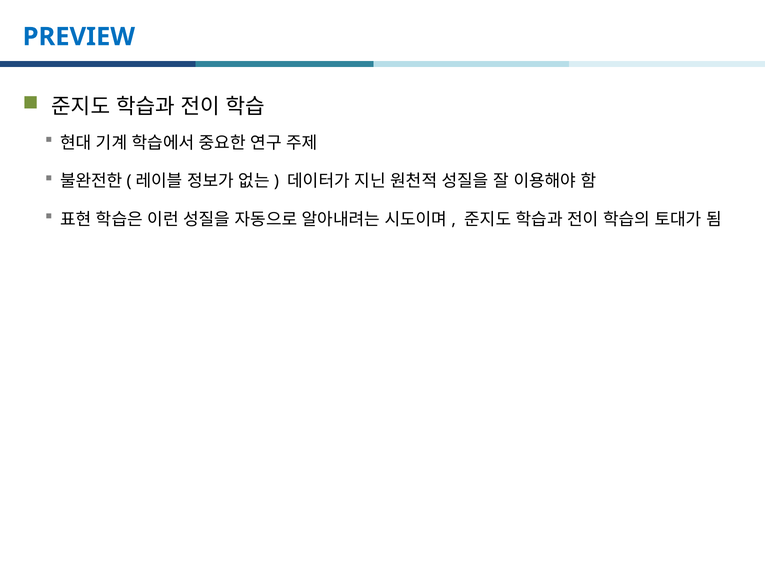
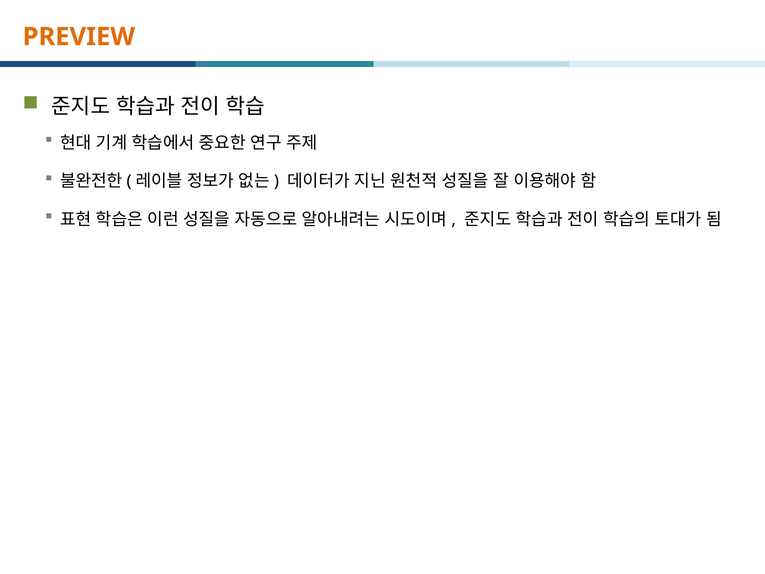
PREVIEW colour: blue -> orange
